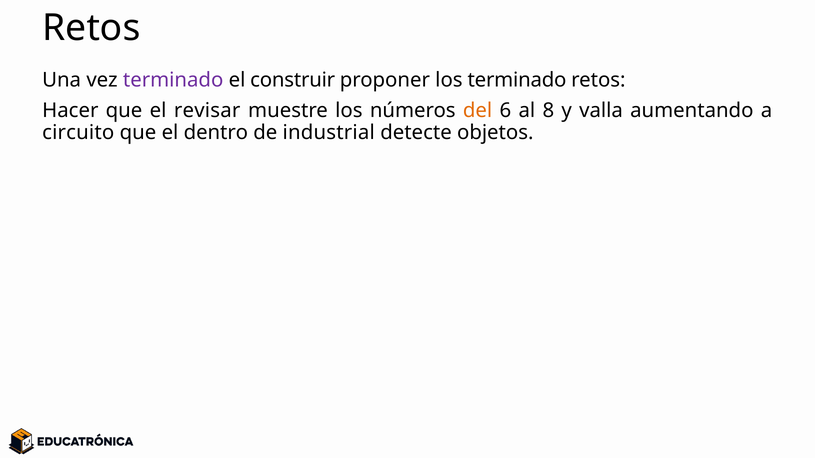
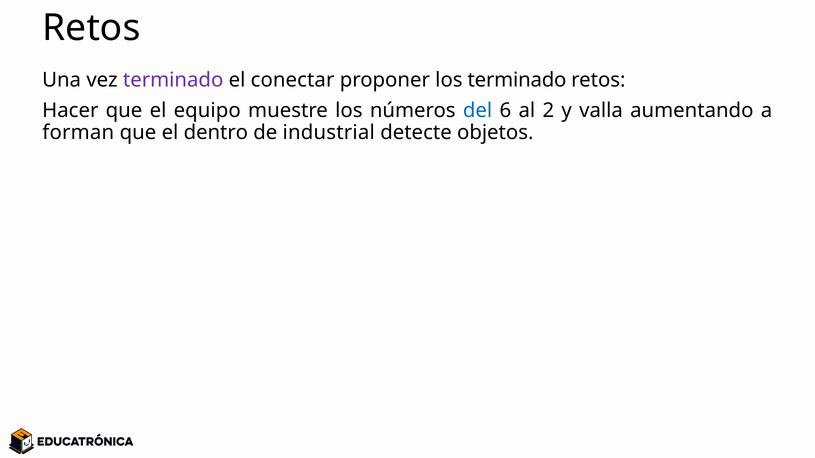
construir: construir -> conectar
revisar: revisar -> equipo
del colour: orange -> blue
8: 8 -> 2
circuito: circuito -> forman
